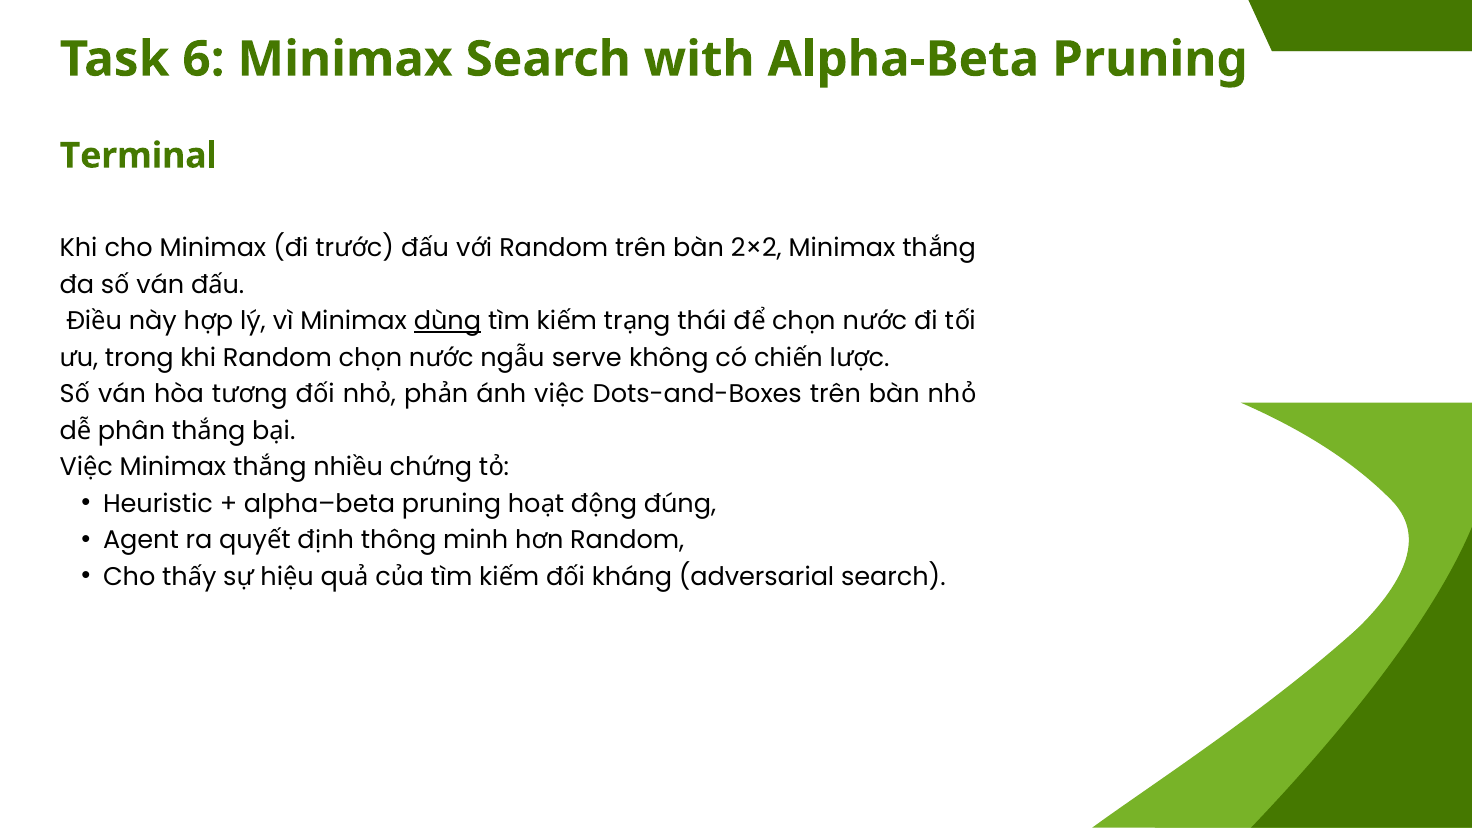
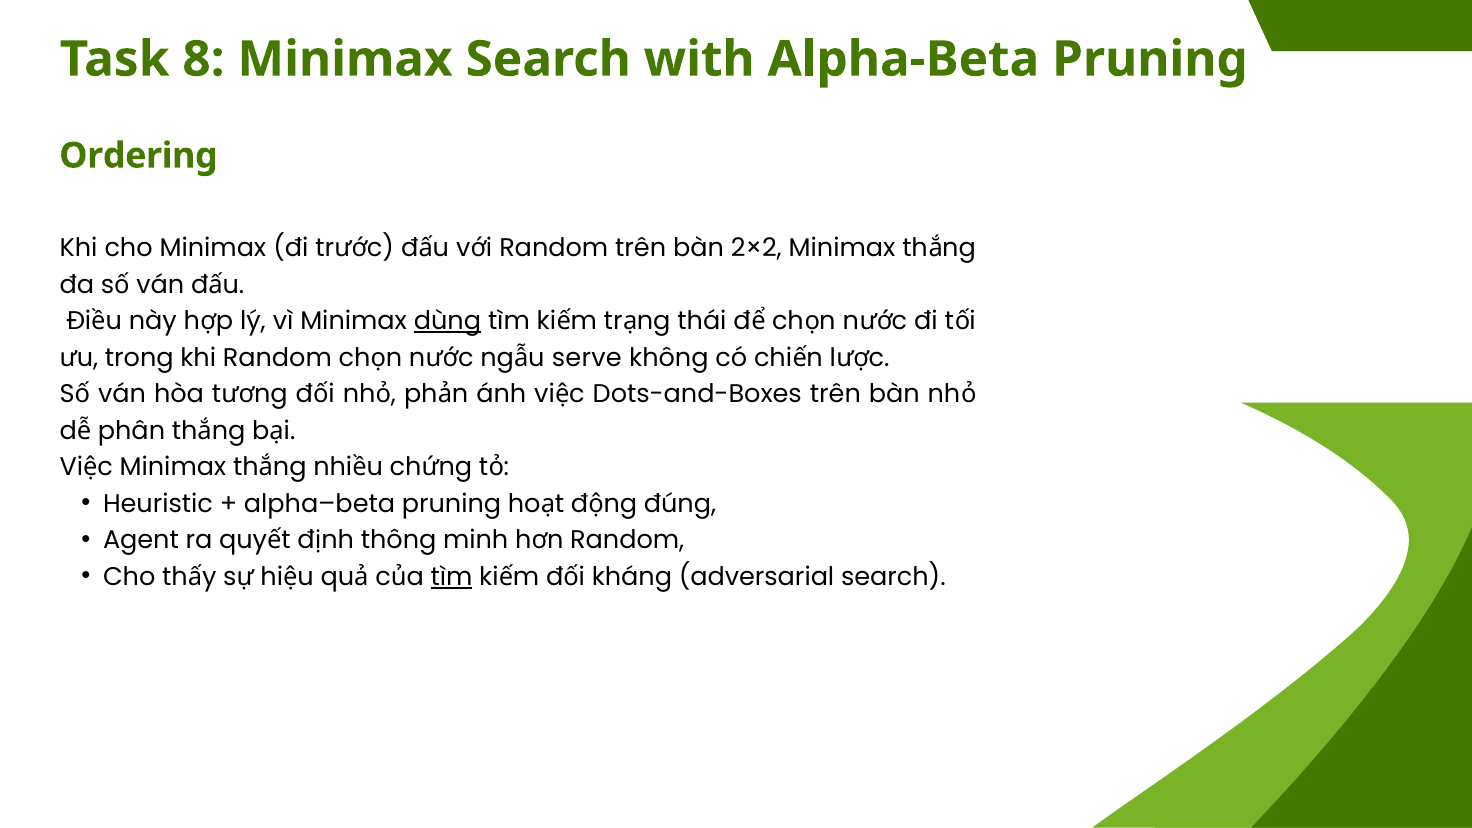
6: 6 -> 8
Terminal: Terminal -> Ordering
tìm at (452, 577) underline: none -> present
